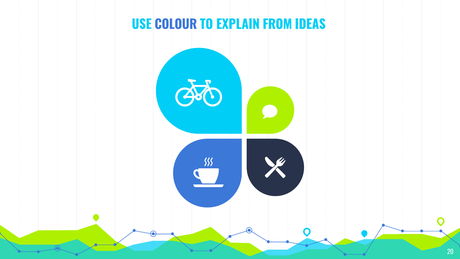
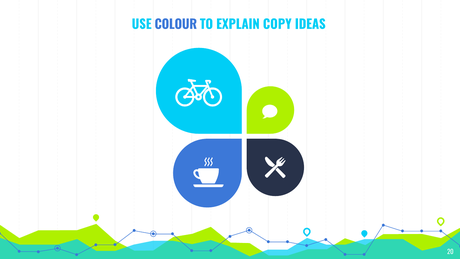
FROM: FROM -> COPY
